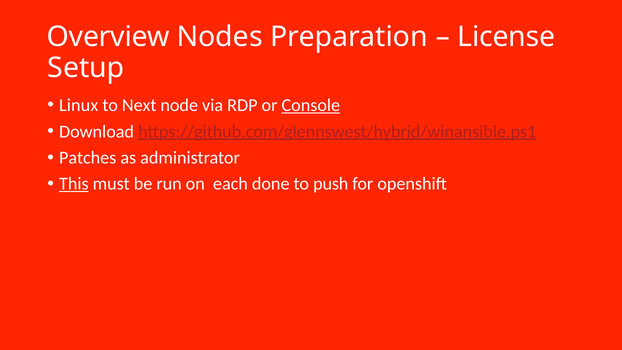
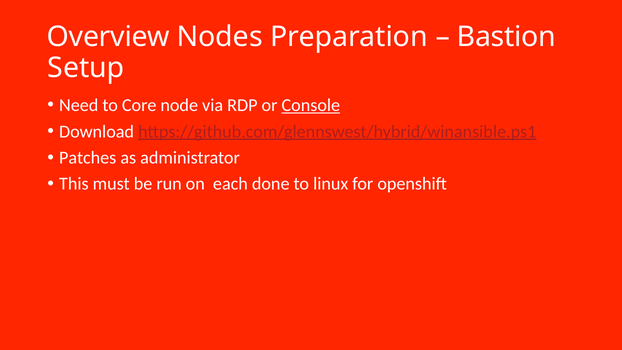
License: License -> Bastion
Linux: Linux -> Need
Next: Next -> Core
This underline: present -> none
push: push -> linux
